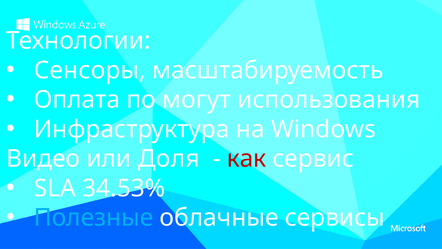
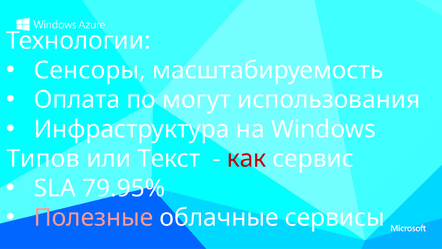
Видео: Видео -> Типов
Доля: Доля -> Текст
34.53%: 34.53% -> 79.95%
Полезные colour: light blue -> pink
